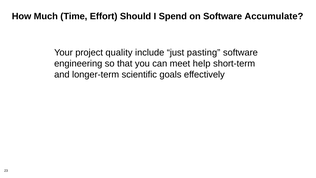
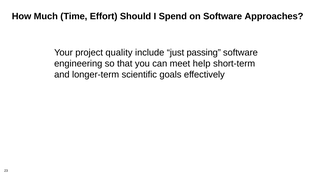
Accumulate: Accumulate -> Approaches
pasting: pasting -> passing
